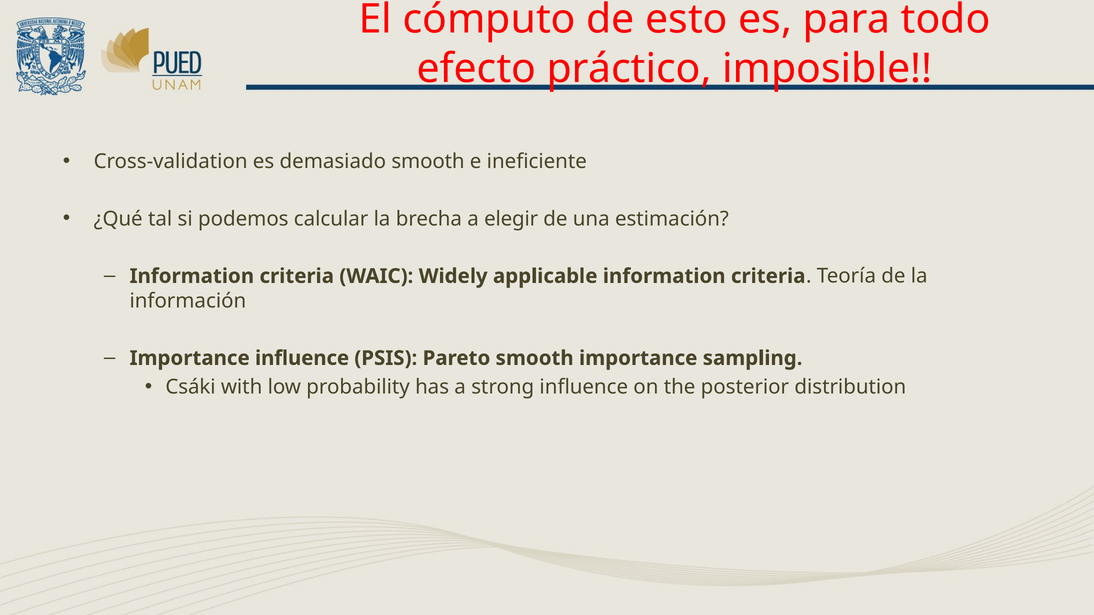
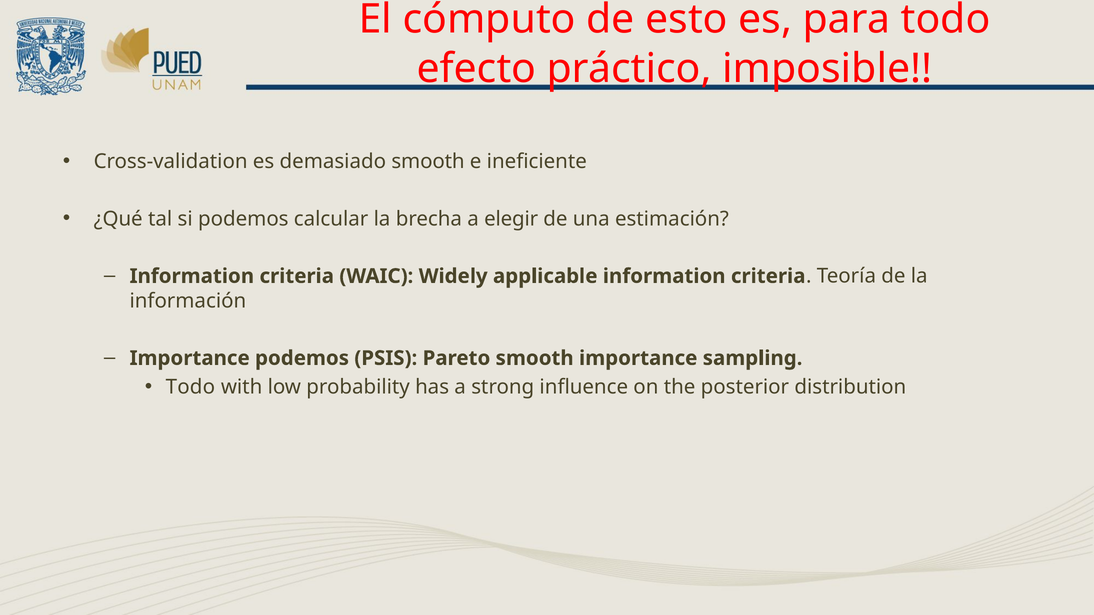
Importance influence: influence -> podemos
Csáki at (191, 387): Csáki -> Todo
